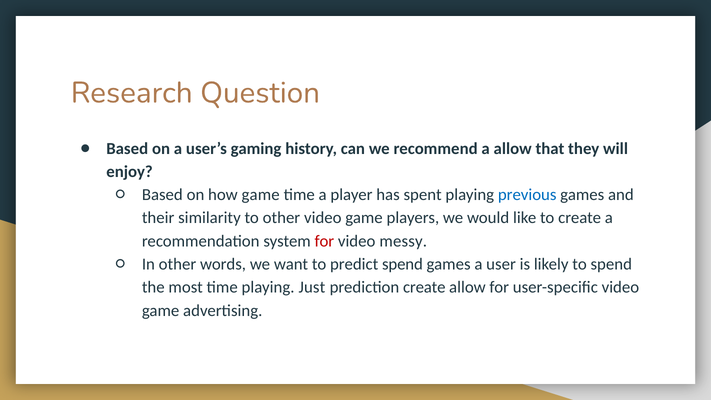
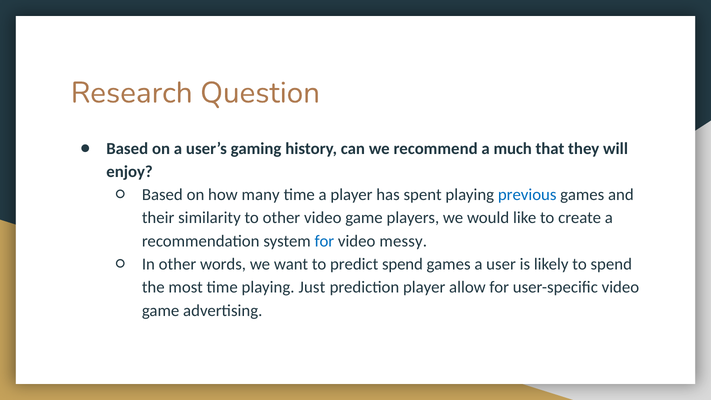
a allow: allow -> much
how game: game -> many
for at (324, 241) colour: red -> blue
prediction create: create -> player
